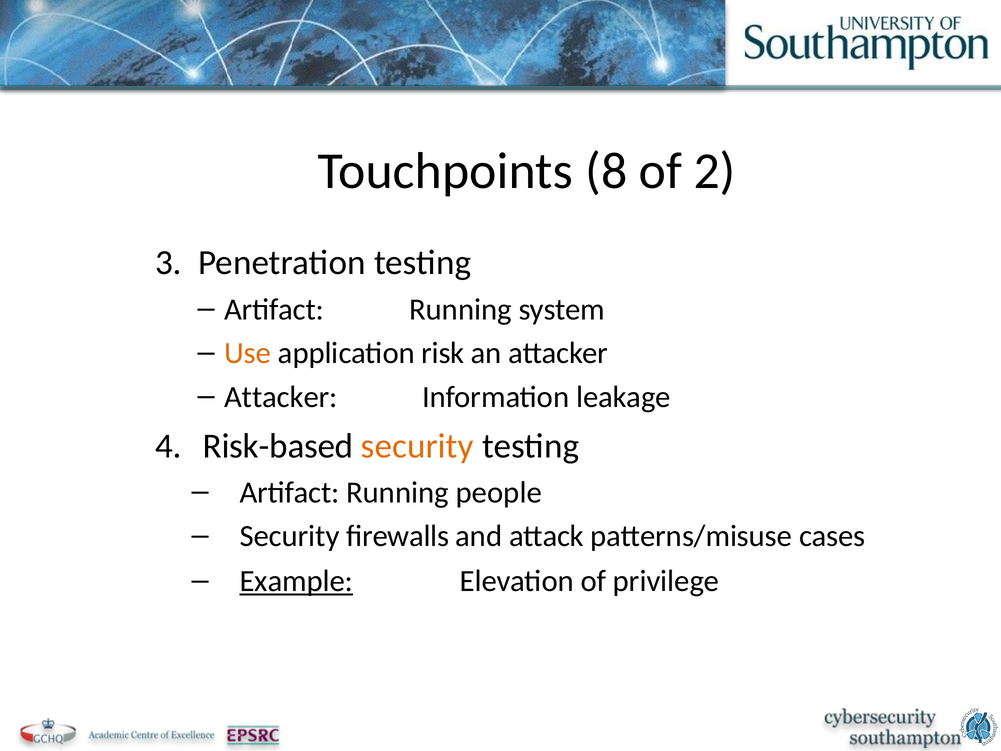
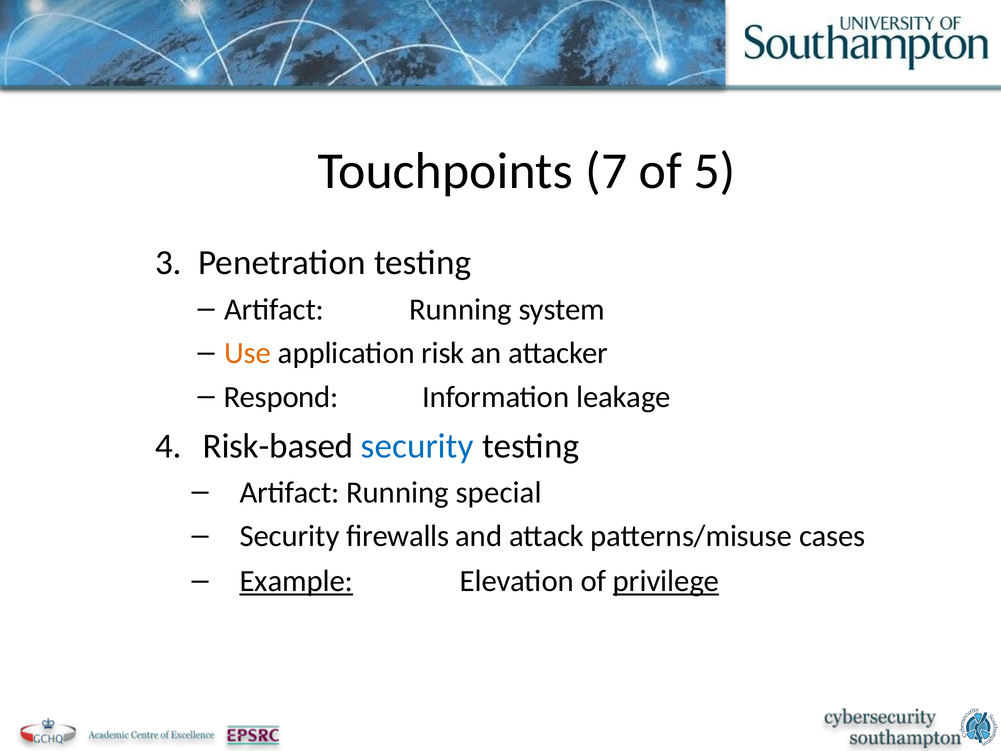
8: 8 -> 7
2: 2 -> 5
Attacker at (281, 397): Attacker -> Respond
security at (417, 446) colour: orange -> blue
people: people -> special
privilege underline: none -> present
